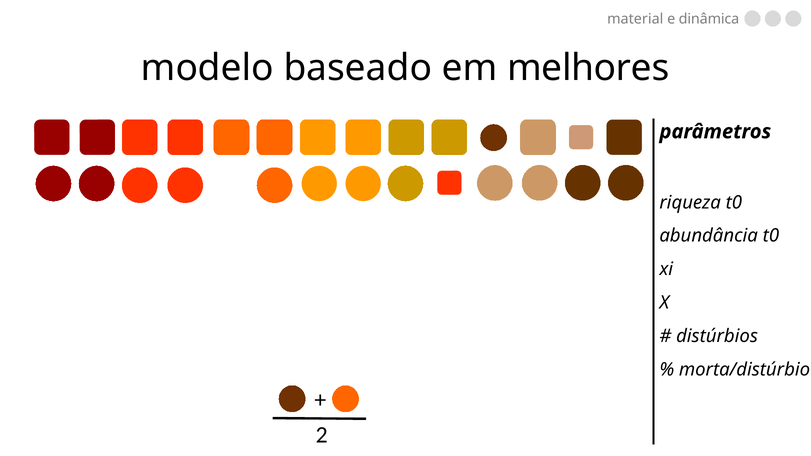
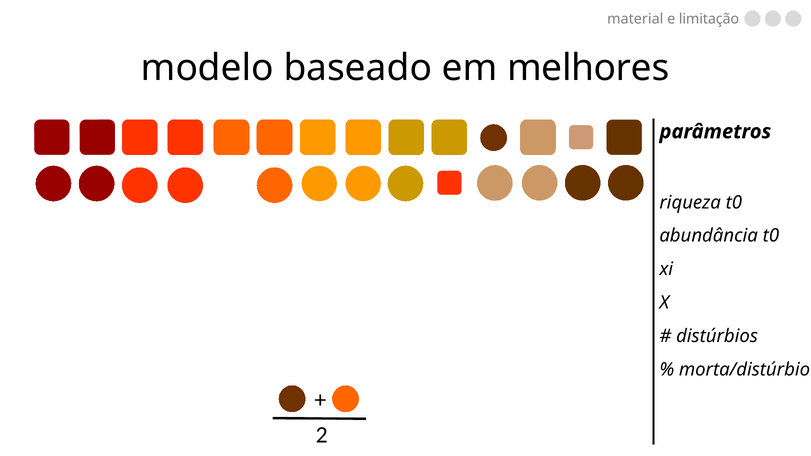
dinâmica: dinâmica -> limitação
